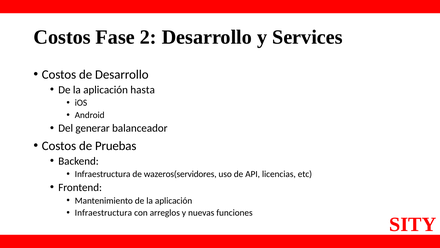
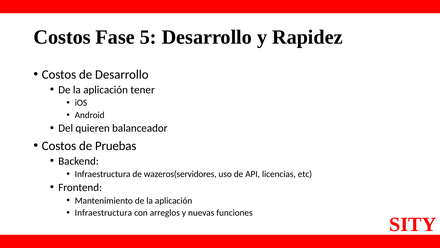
2: 2 -> 5
Services: Services -> Rapidez
hasta: hasta -> tener
generar: generar -> quieren
